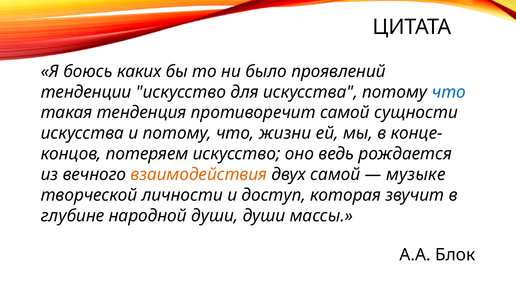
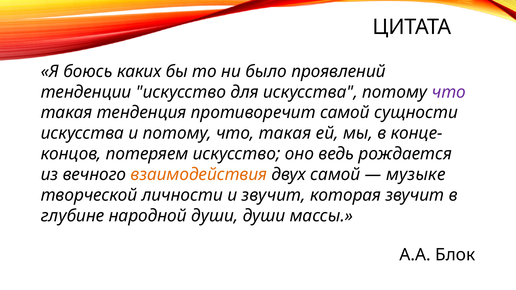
что at (449, 92) colour: blue -> purple
и потому что жизни: жизни -> такая
и доступ: доступ -> звучит
